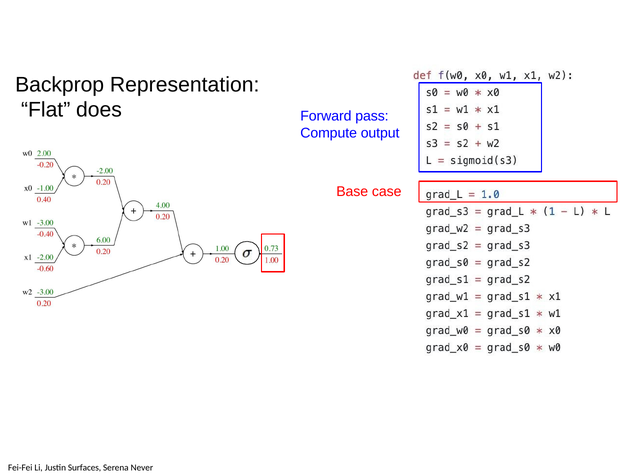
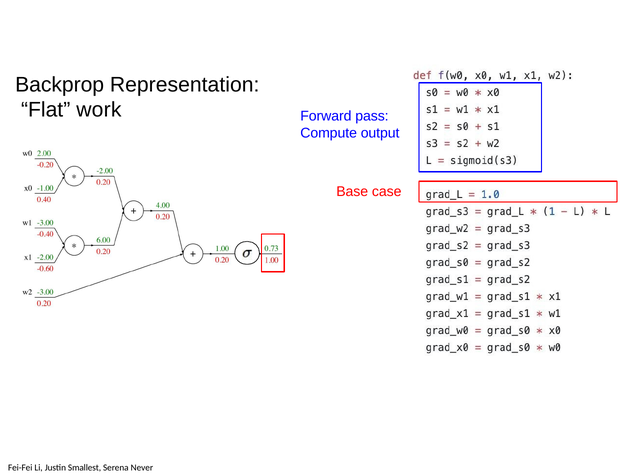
does: does -> work
Surfaces: Surfaces -> Smallest
